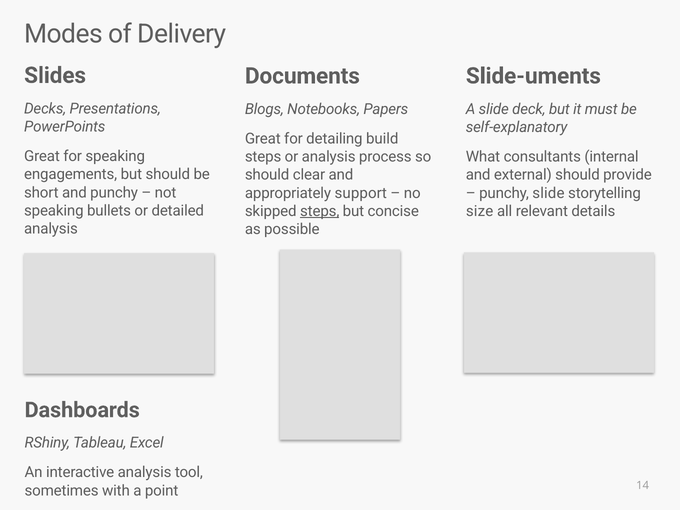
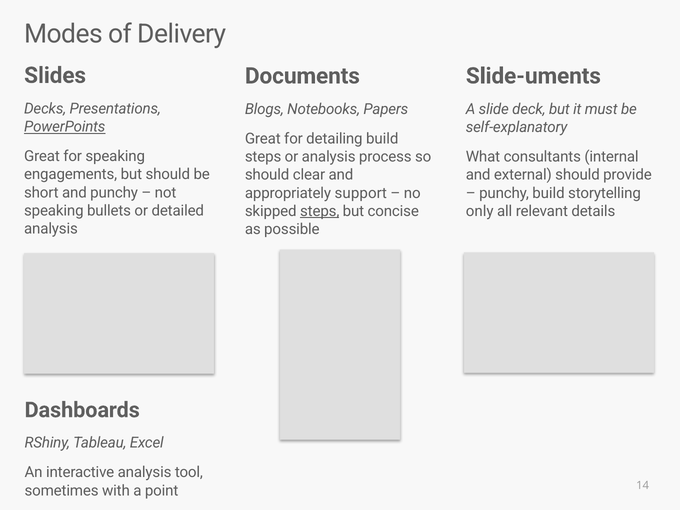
PowerPoints underline: none -> present
punchy slide: slide -> build
size: size -> only
